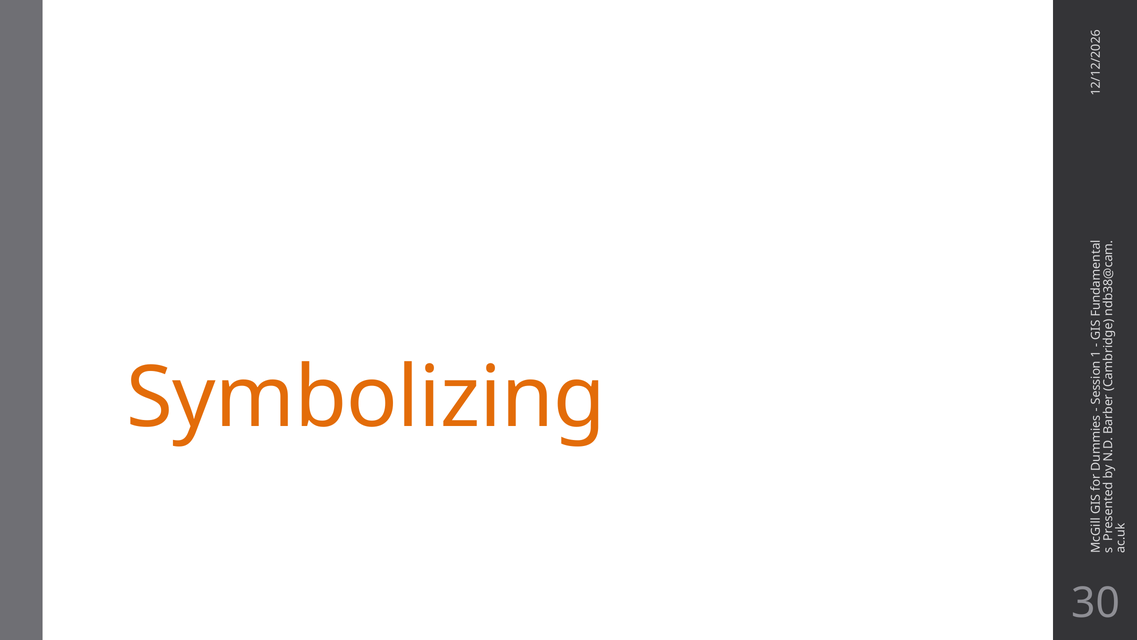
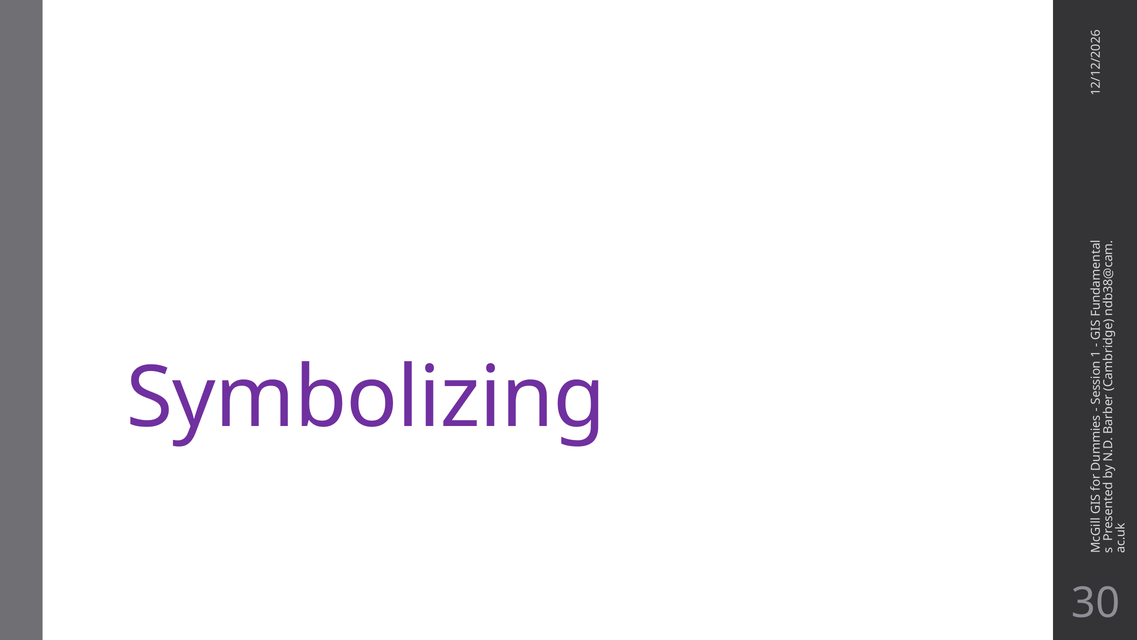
Symbolizing colour: orange -> purple
